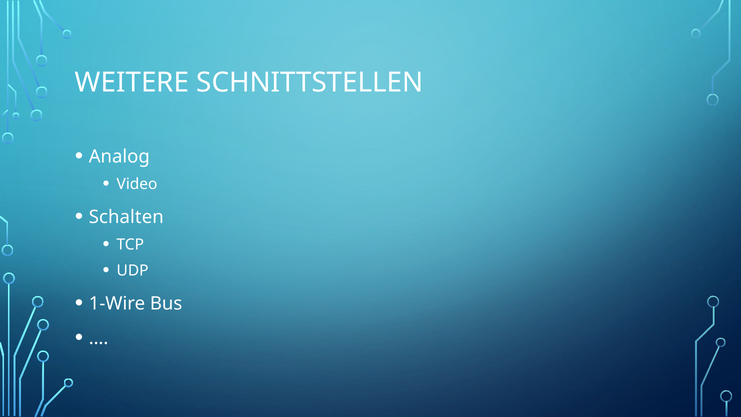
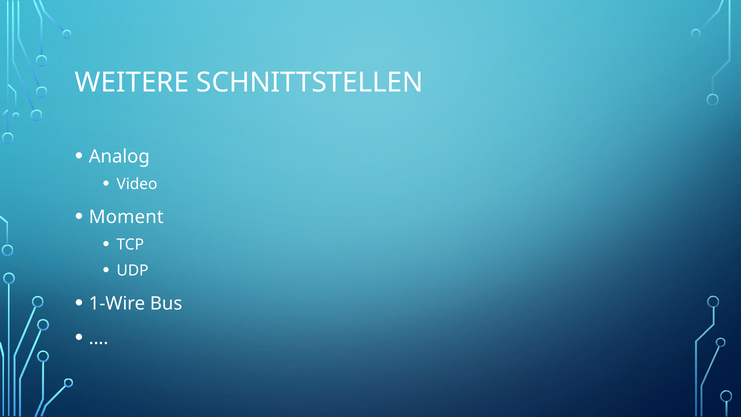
Schalten: Schalten -> Moment
